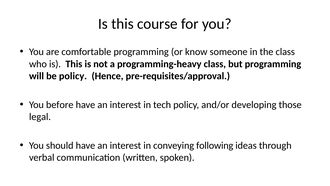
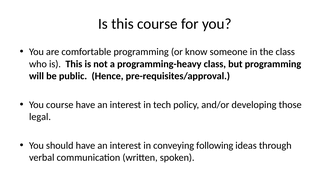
be policy: policy -> public
You before: before -> course
